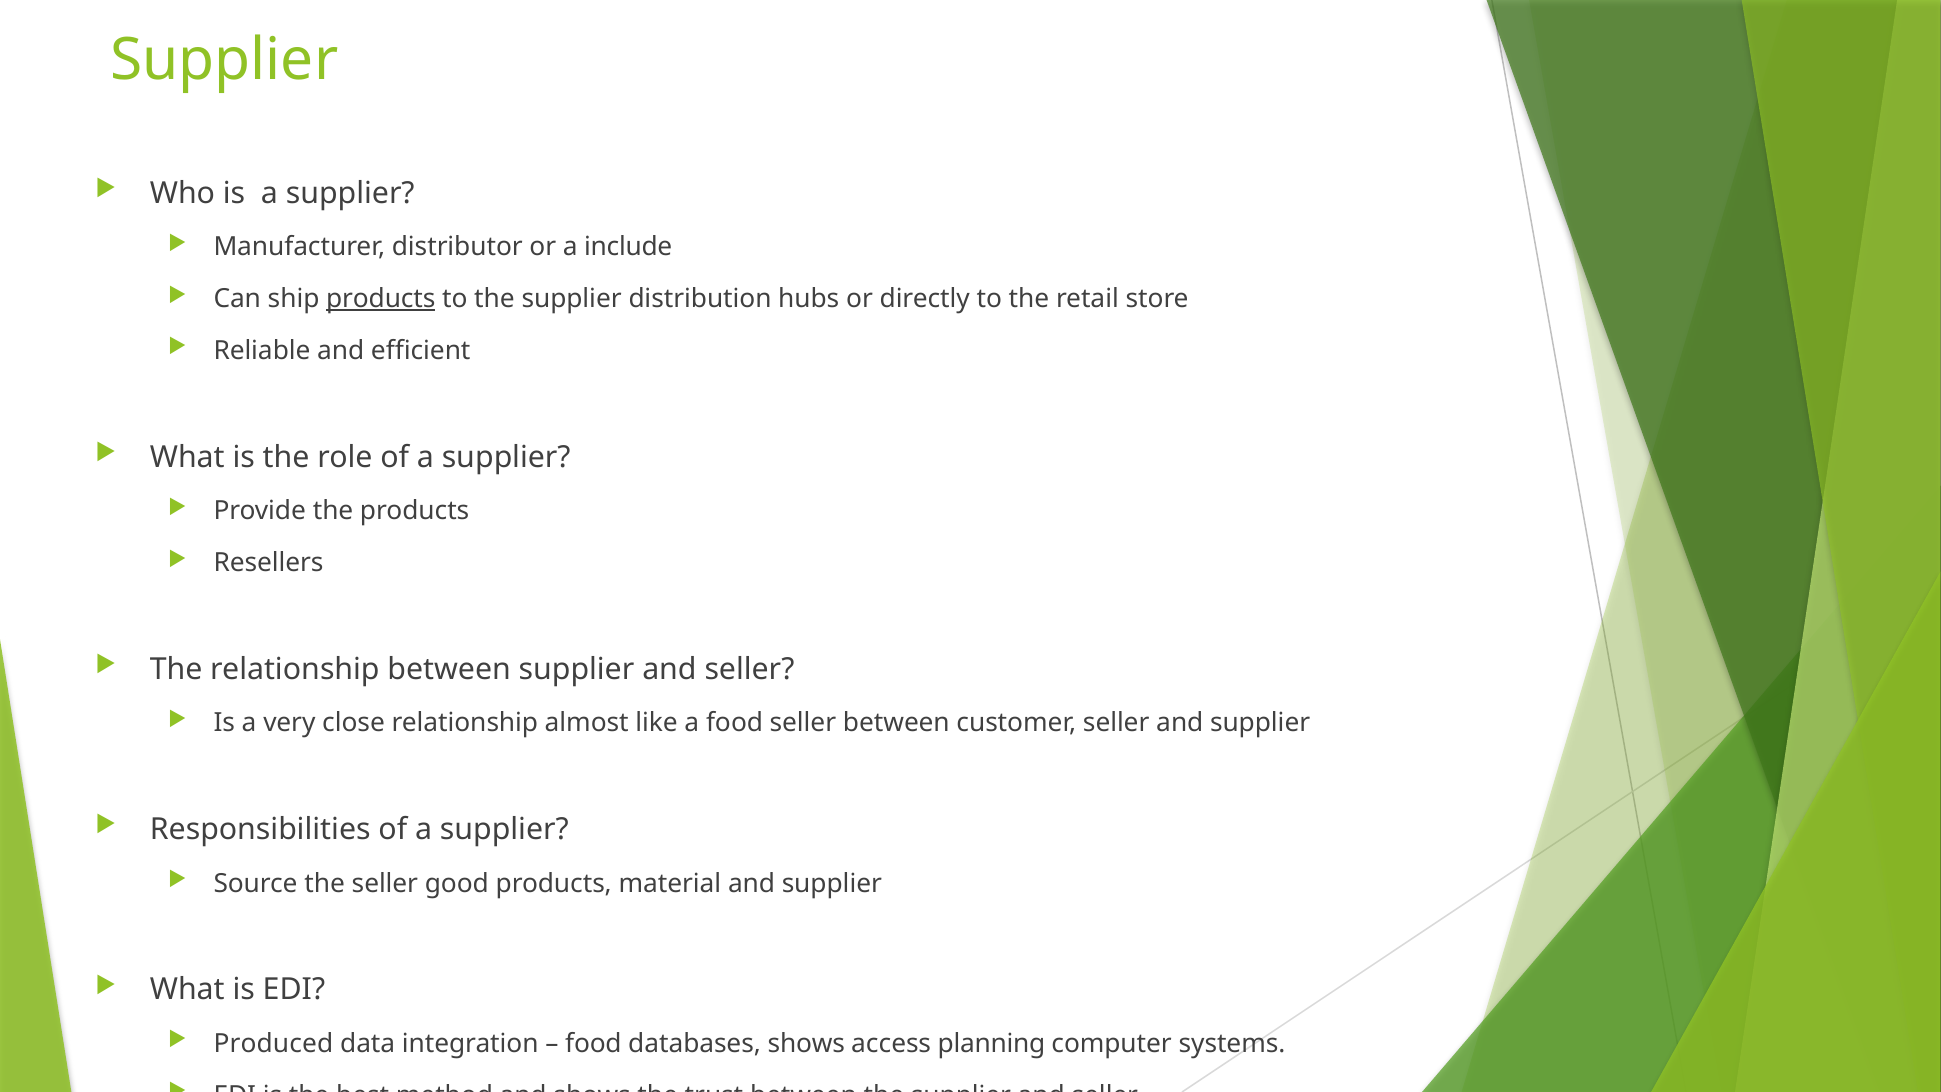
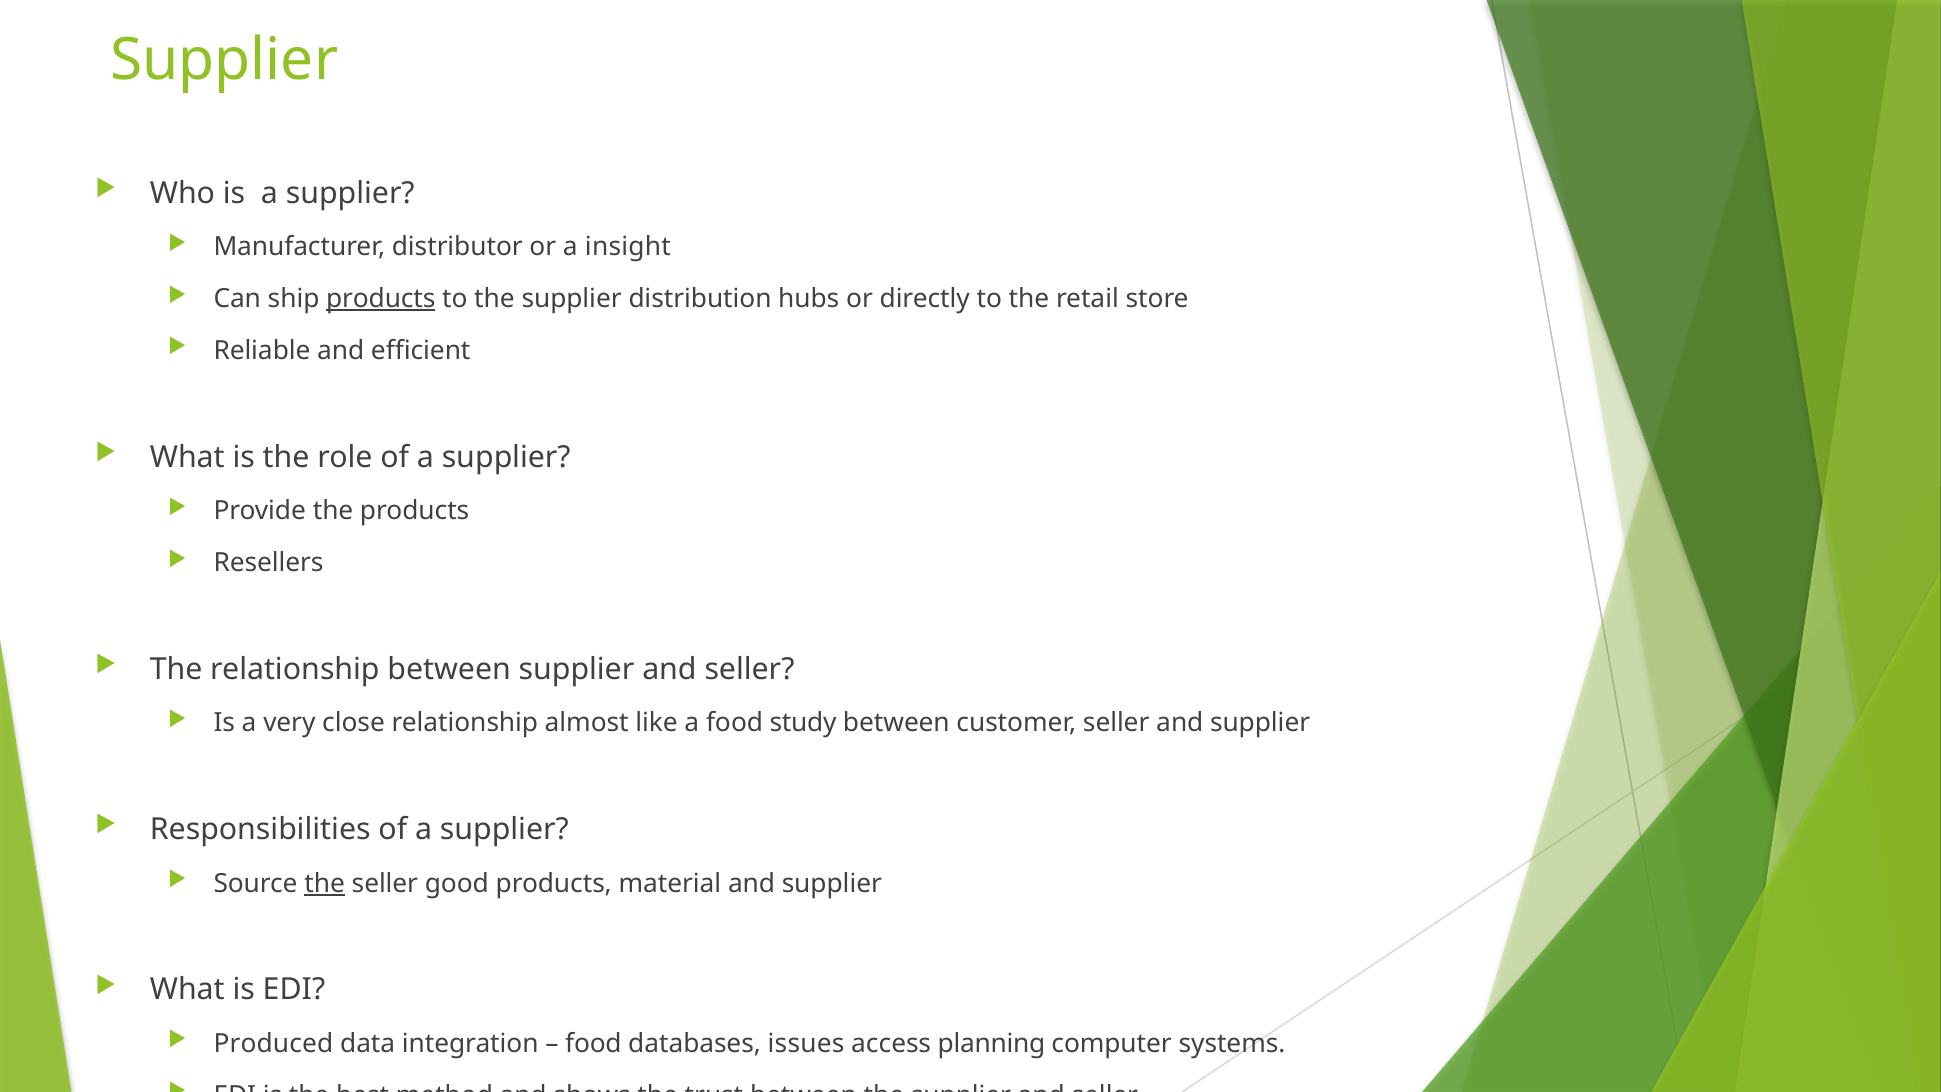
include: include -> insight
food seller: seller -> study
the at (325, 883) underline: none -> present
databases shows: shows -> issues
